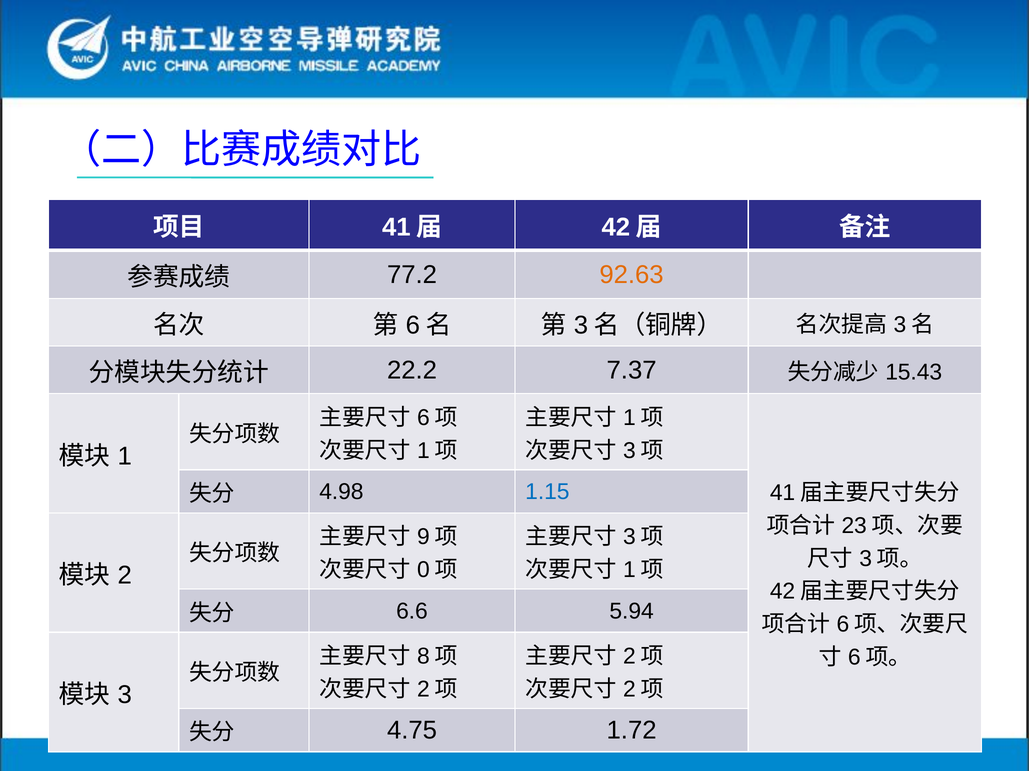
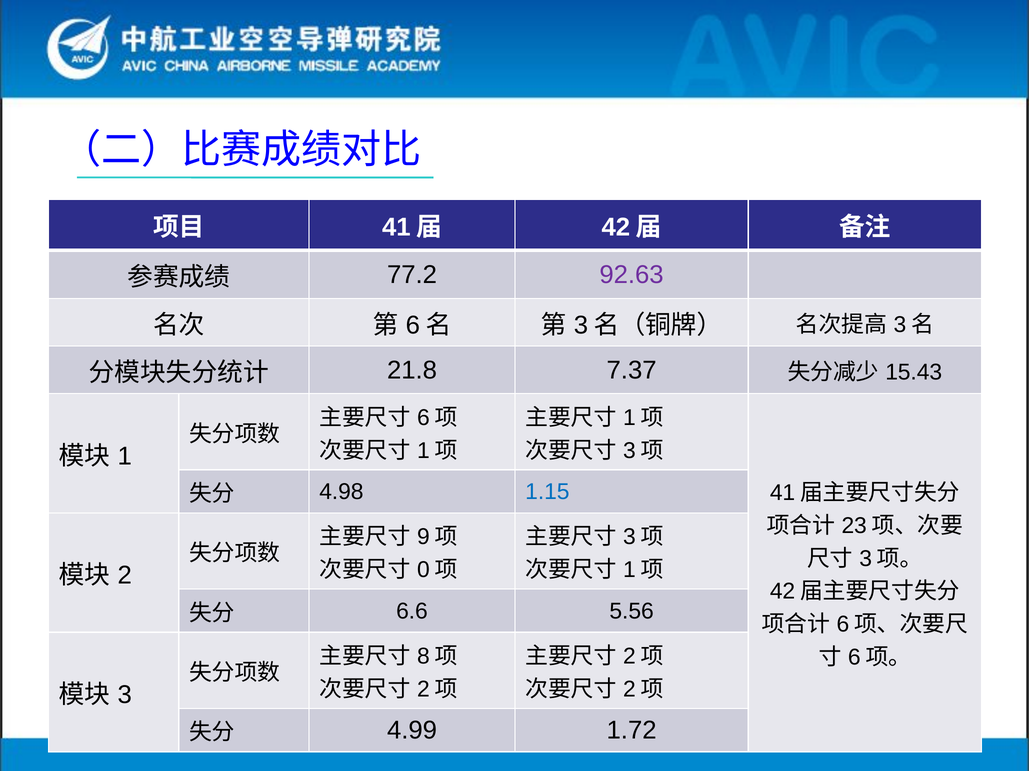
92.63 colour: orange -> purple
22.2: 22.2 -> 21.8
5.94: 5.94 -> 5.56
4.75: 4.75 -> 4.99
